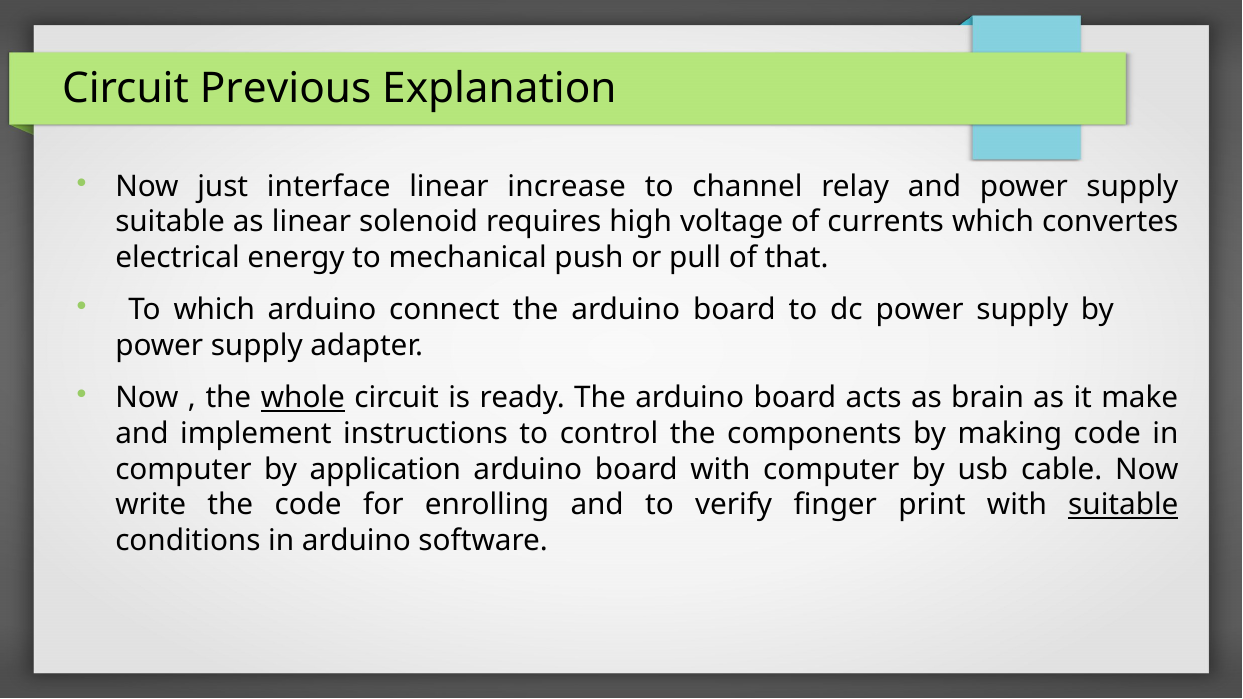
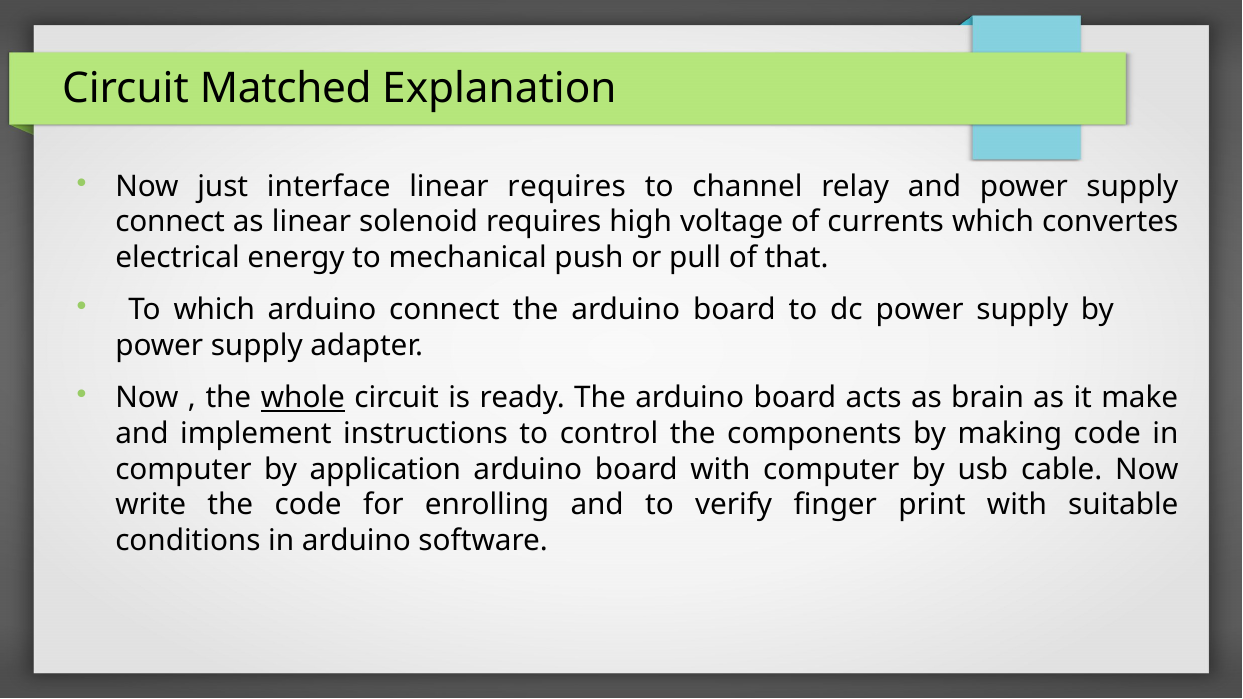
Previous: Previous -> Matched
linear increase: increase -> requires
suitable at (170, 222): suitable -> connect
suitable at (1123, 505) underline: present -> none
